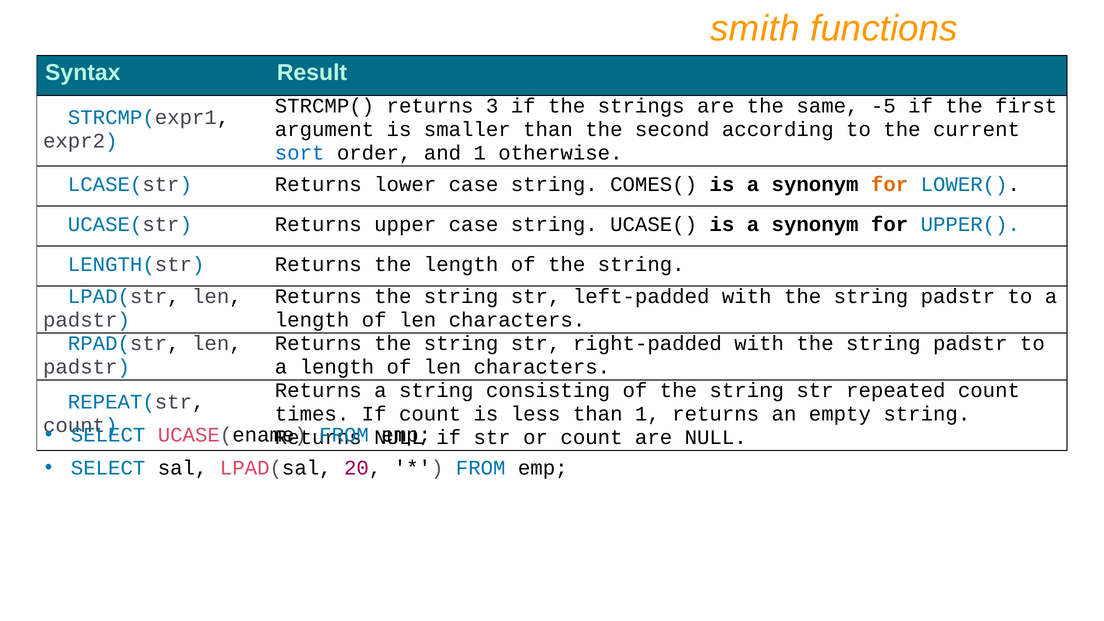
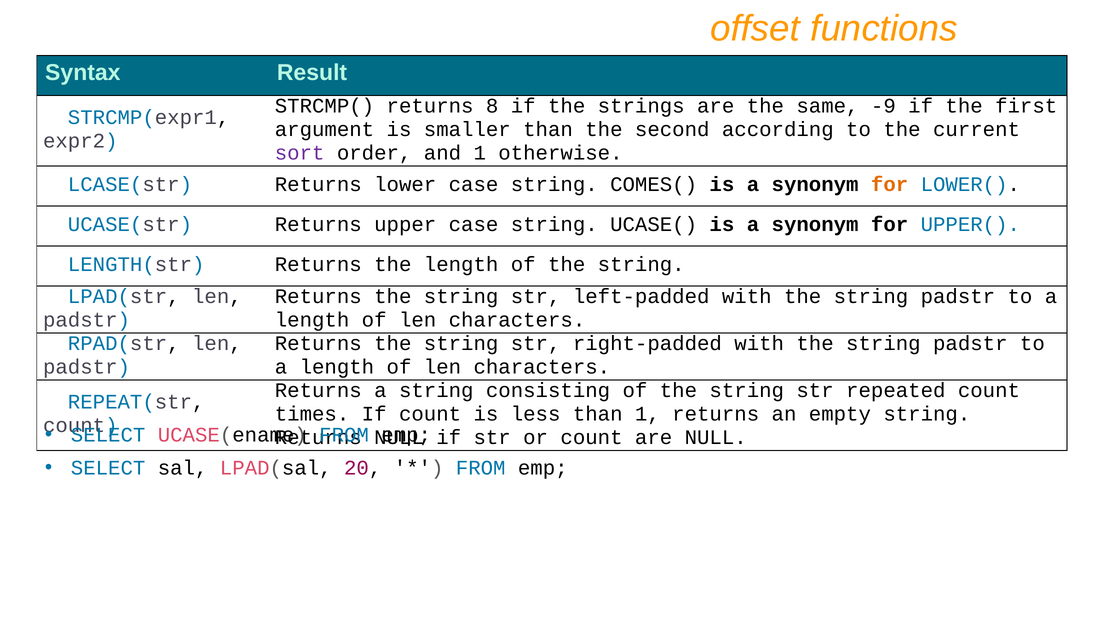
smith: smith -> offset
3: 3 -> 8
-5: -5 -> -9
sort colour: blue -> purple
